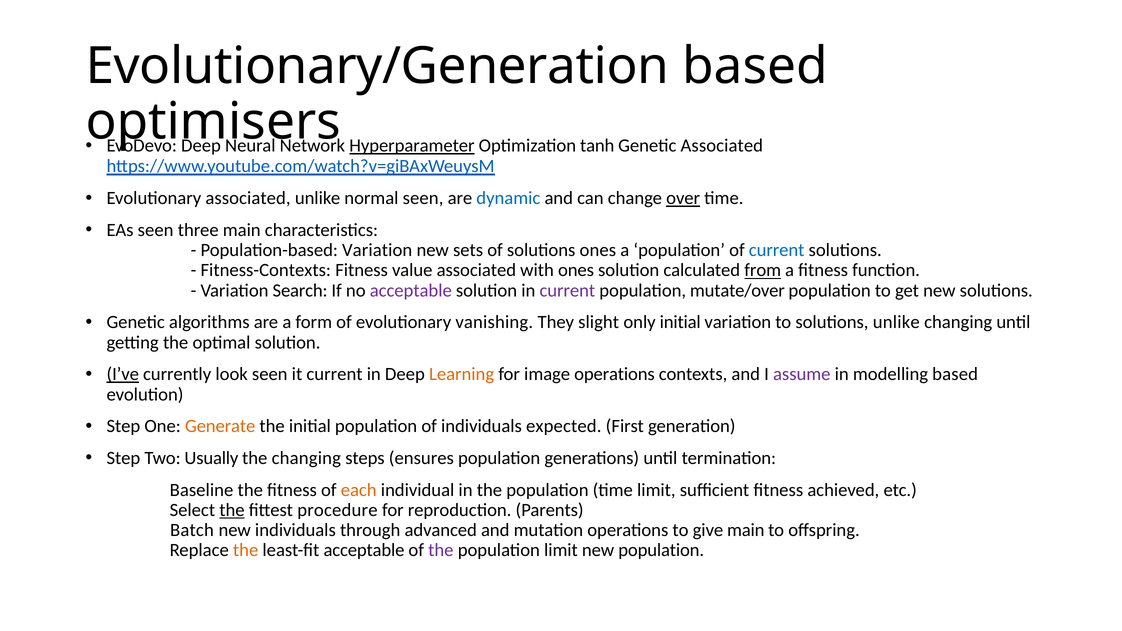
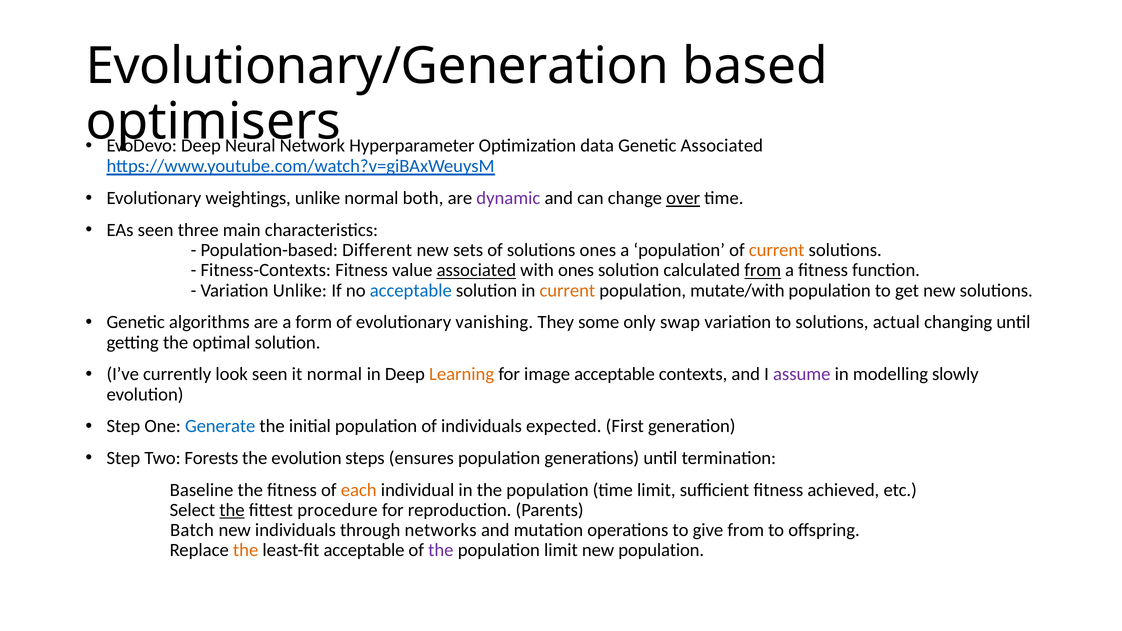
Hyperparameter underline: present -> none
tanh: tanh -> data
Evolutionary associated: associated -> weightings
normal seen: seen -> both
dynamic colour: blue -> purple
Population-based Variation: Variation -> Different
current at (777, 250) colour: blue -> orange
associated at (476, 270) underline: none -> present
Variation Search: Search -> Unlike
acceptable at (411, 290) colour: purple -> blue
current at (567, 290) colour: purple -> orange
mutate/over: mutate/over -> mutate/with
slight: slight -> some
only initial: initial -> swap
solutions unlike: unlike -> actual
I’ve underline: present -> none
it current: current -> normal
image operations: operations -> acceptable
modelling based: based -> slowly
Generate colour: orange -> blue
Usually: Usually -> Forests
the changing: changing -> evolution
advanced: advanced -> networks
give main: main -> from
